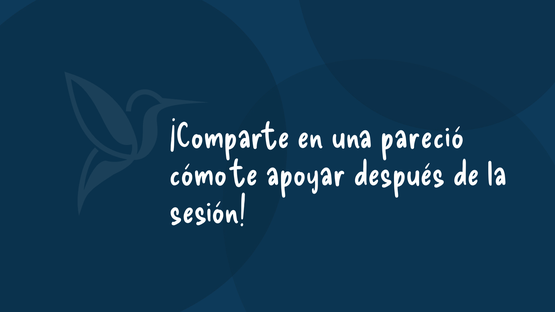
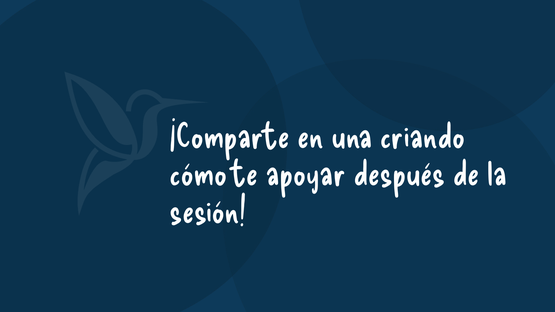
pareció: pareció -> criando
